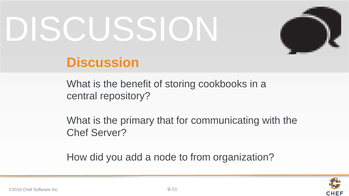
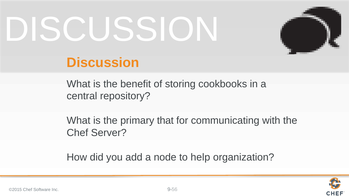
from: from -> help
